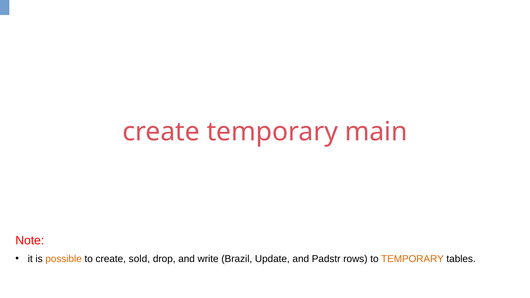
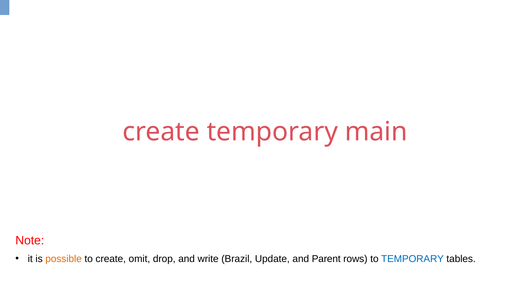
sold: sold -> omit
Padstr: Padstr -> Parent
TEMPORARY at (412, 259) colour: orange -> blue
